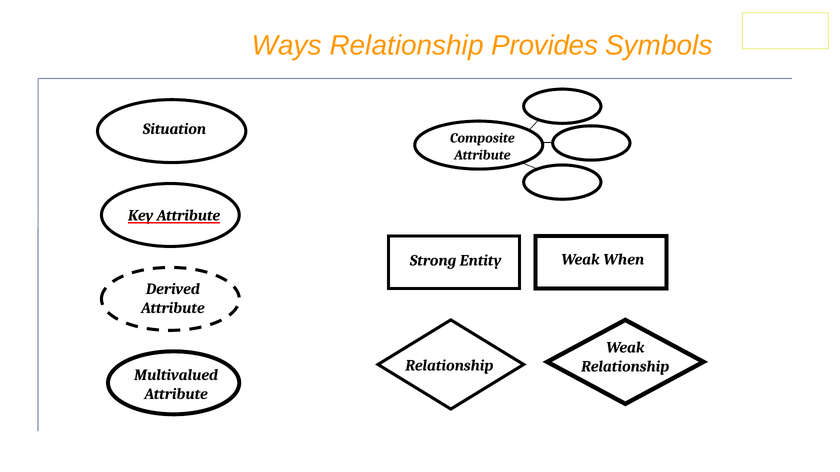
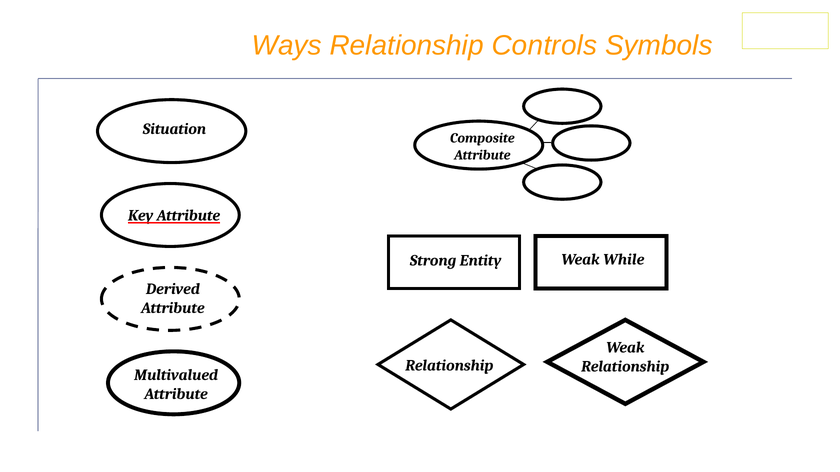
Provides: Provides -> Controls
When: When -> While
